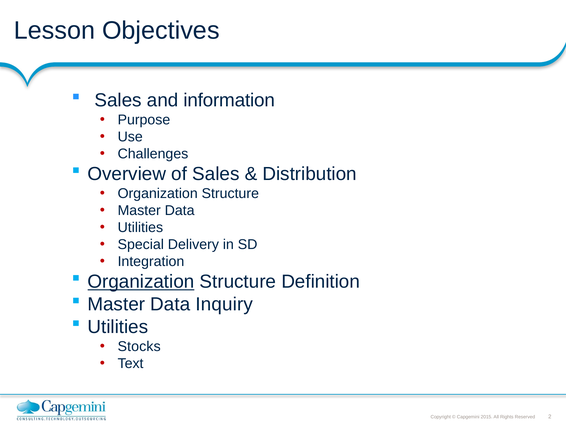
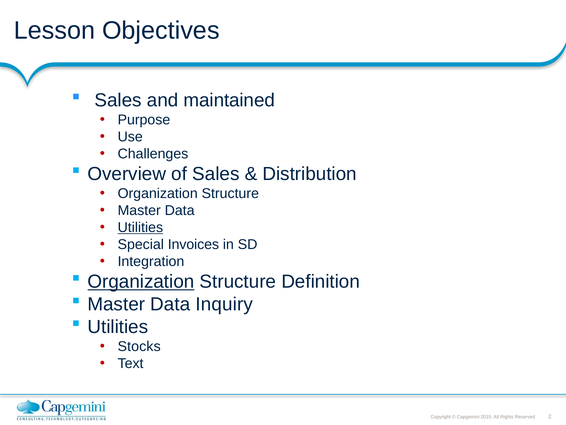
information: information -> maintained
Utilities at (140, 227) underline: none -> present
Delivery: Delivery -> Invoices
